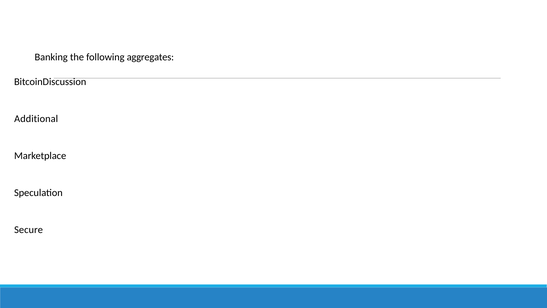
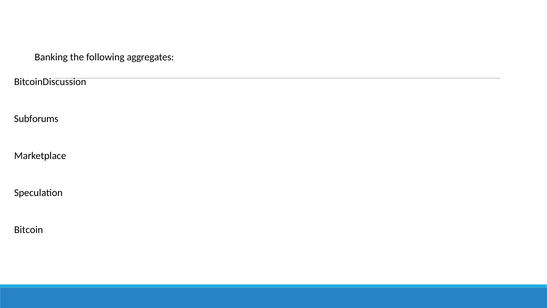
Additional: Additional -> Subforums
Secure: Secure -> Bitcoin
